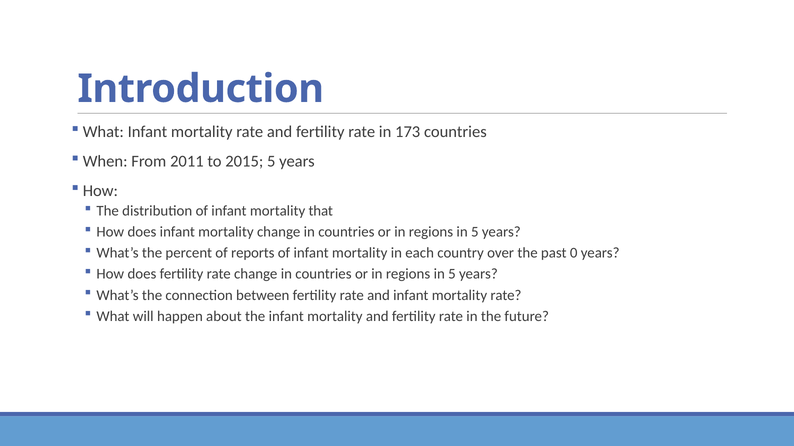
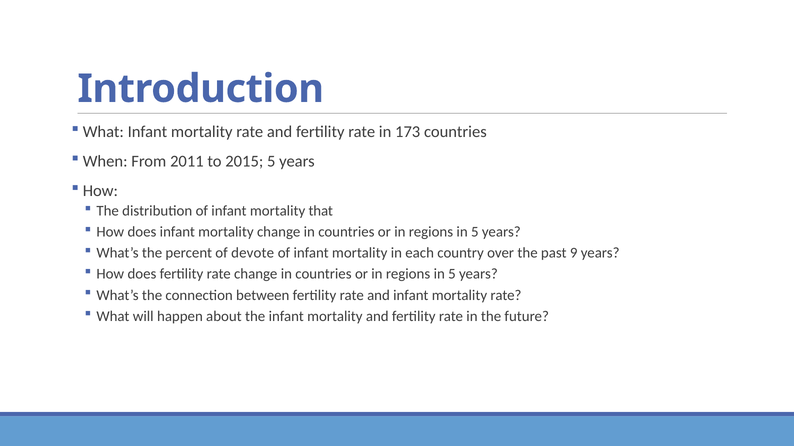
reports: reports -> devote
0: 0 -> 9
